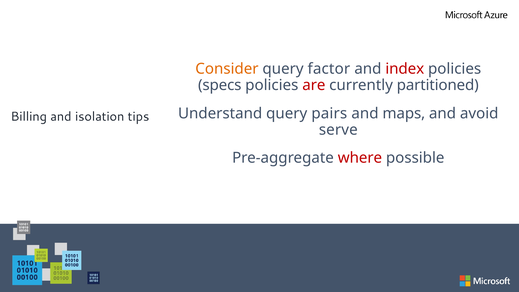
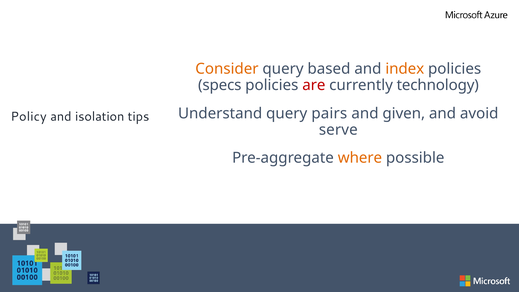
factor: factor -> based
index colour: red -> orange
partitioned: partitioned -> technology
maps: maps -> given
Billing: Billing -> Policy
where colour: red -> orange
